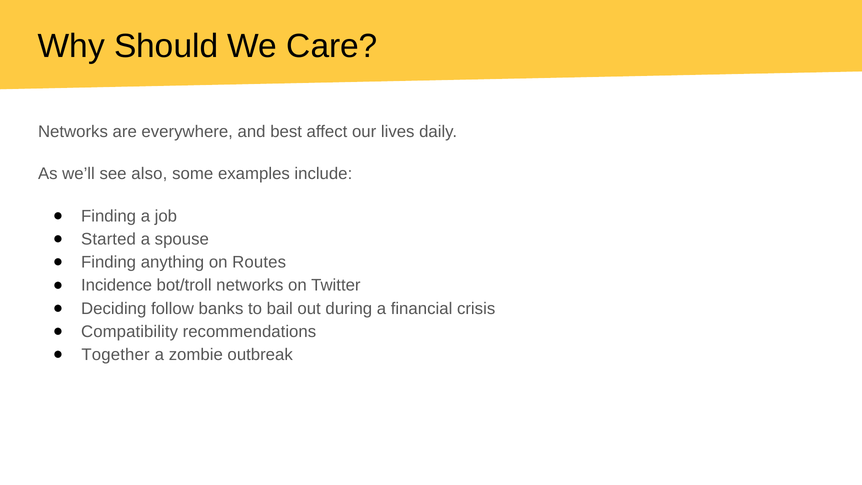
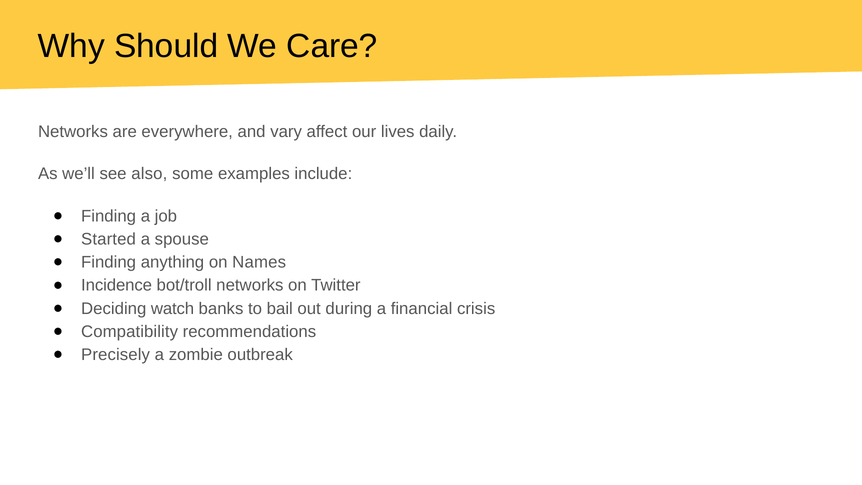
best: best -> vary
Routes: Routes -> Names
follow: follow -> watch
Together: Together -> Precisely
